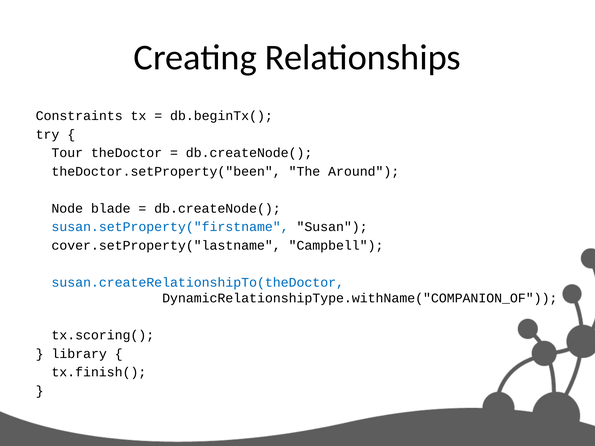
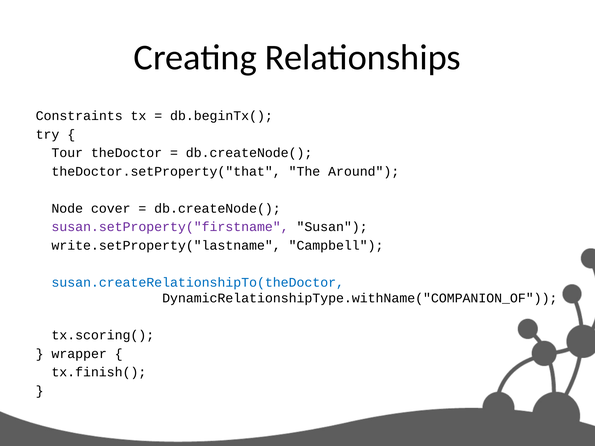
theDoctor.setProperty("been: theDoctor.setProperty("been -> theDoctor.setProperty("that
blade: blade -> cover
susan.setProperty("firstname colour: blue -> purple
cover.setProperty("lastname: cover.setProperty("lastname -> write.setProperty("lastname
library: library -> wrapper
